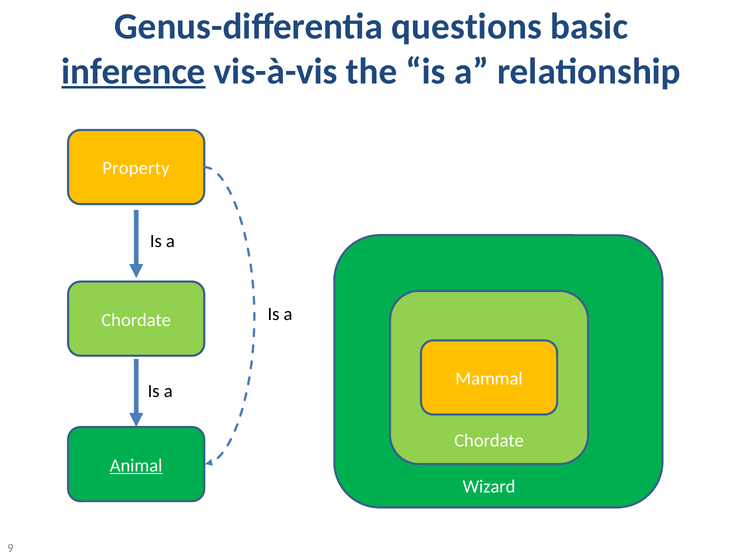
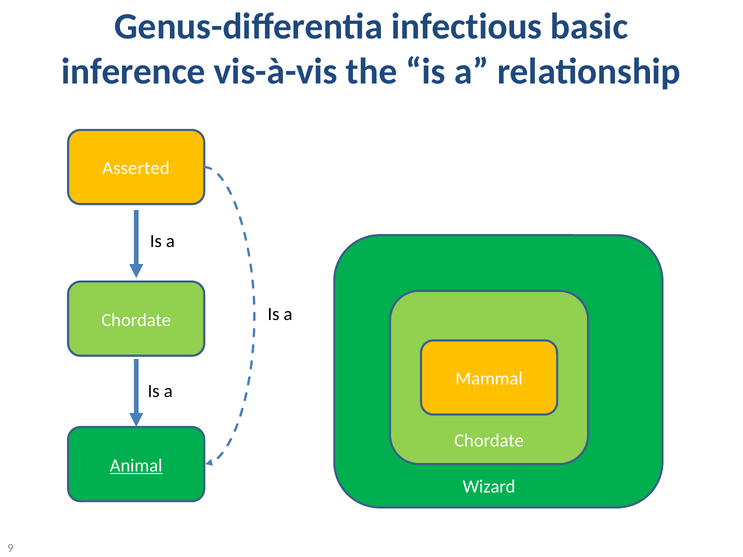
questions: questions -> infectious
inference underline: present -> none
Property: Property -> Asserted
